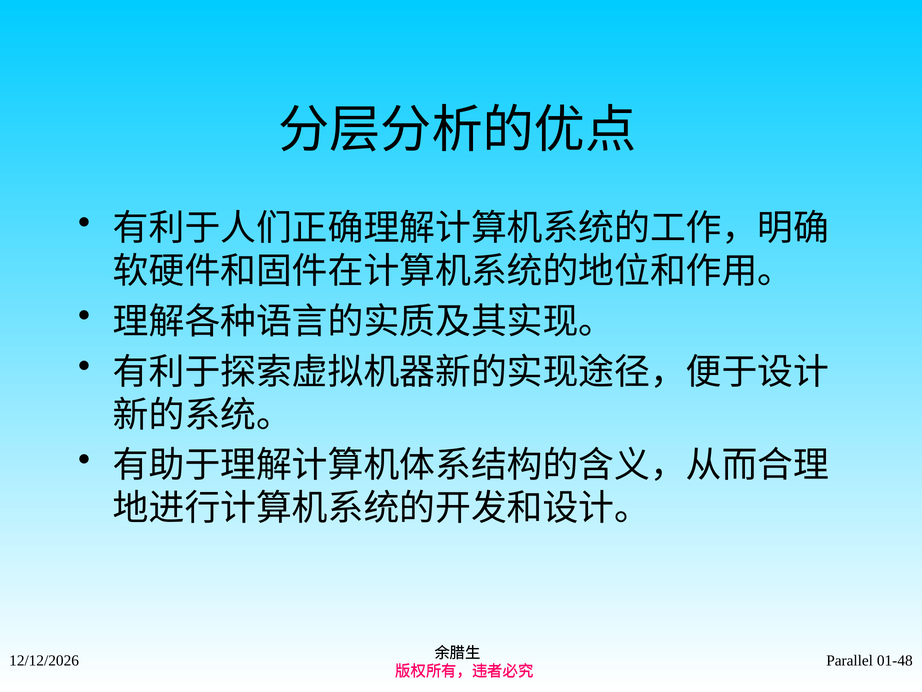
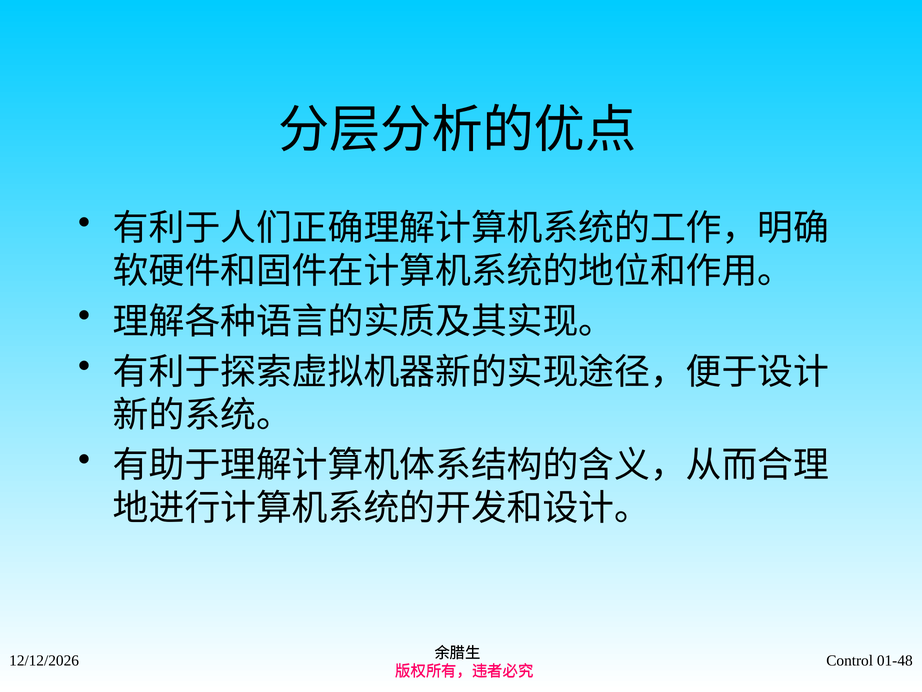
Parallel: Parallel -> Control
